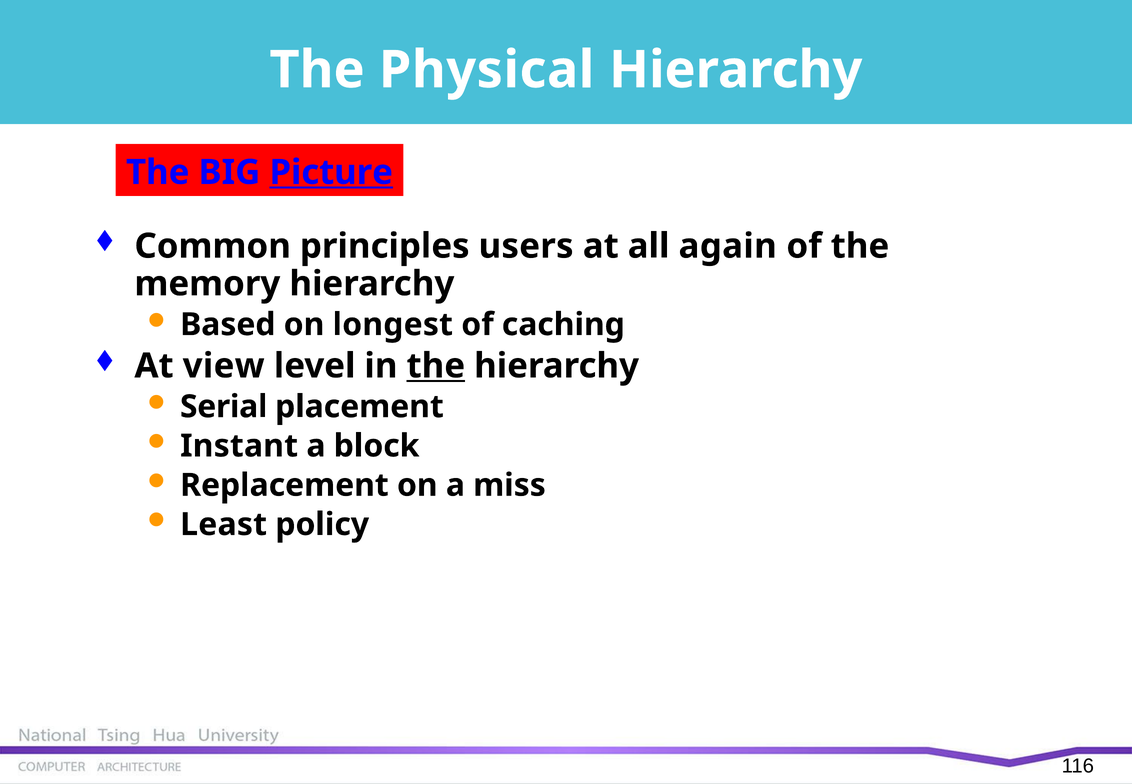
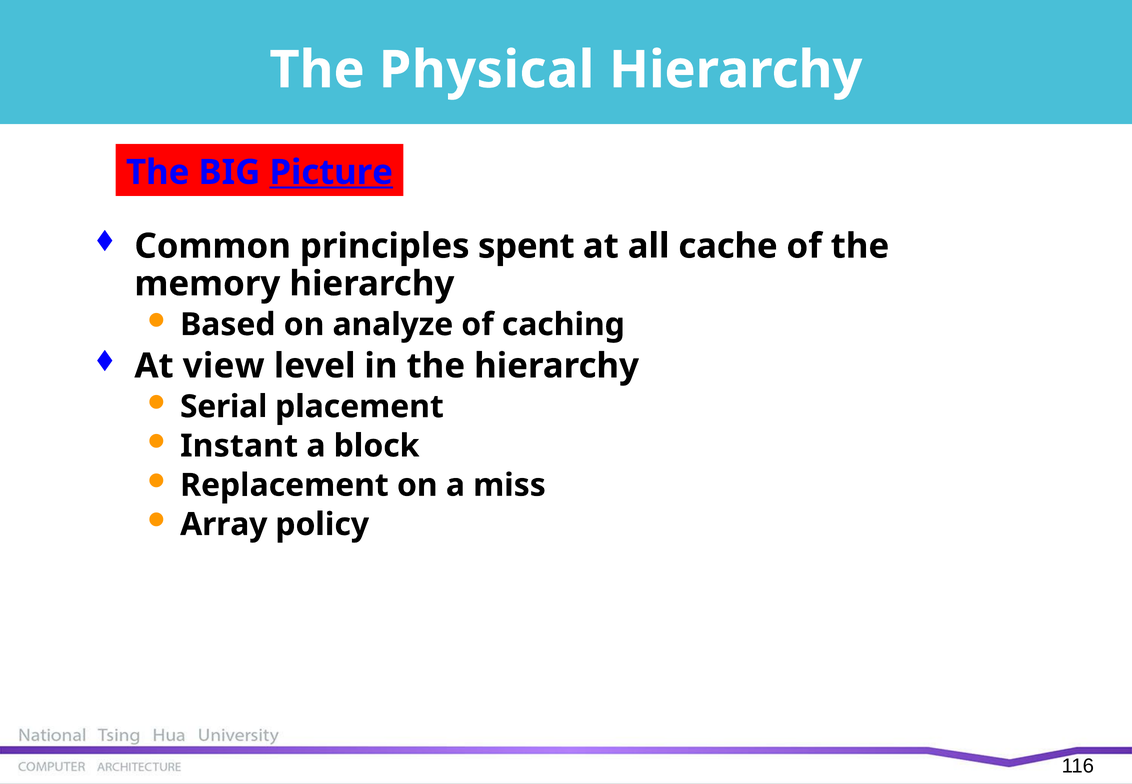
users: users -> spent
again: again -> cache
longest: longest -> analyze
the at (436, 366) underline: present -> none
Least: Least -> Array
